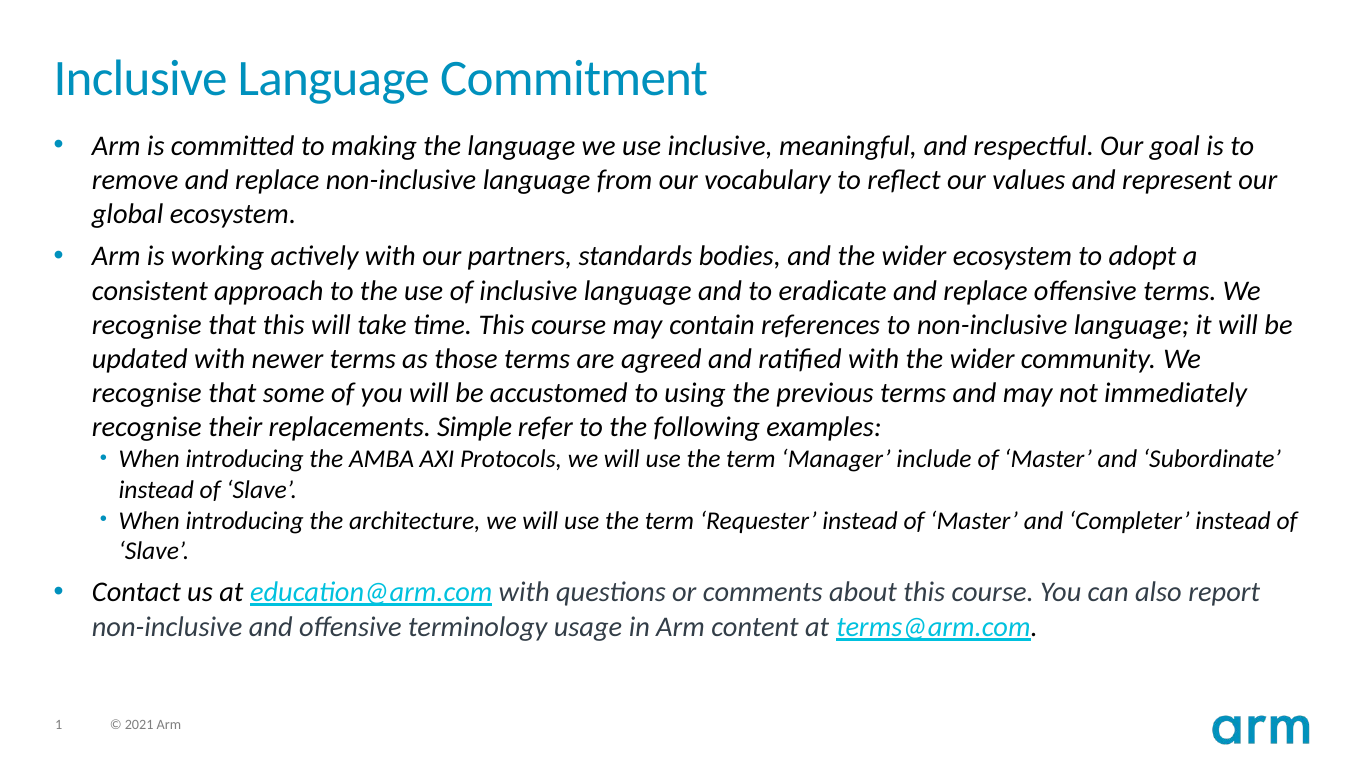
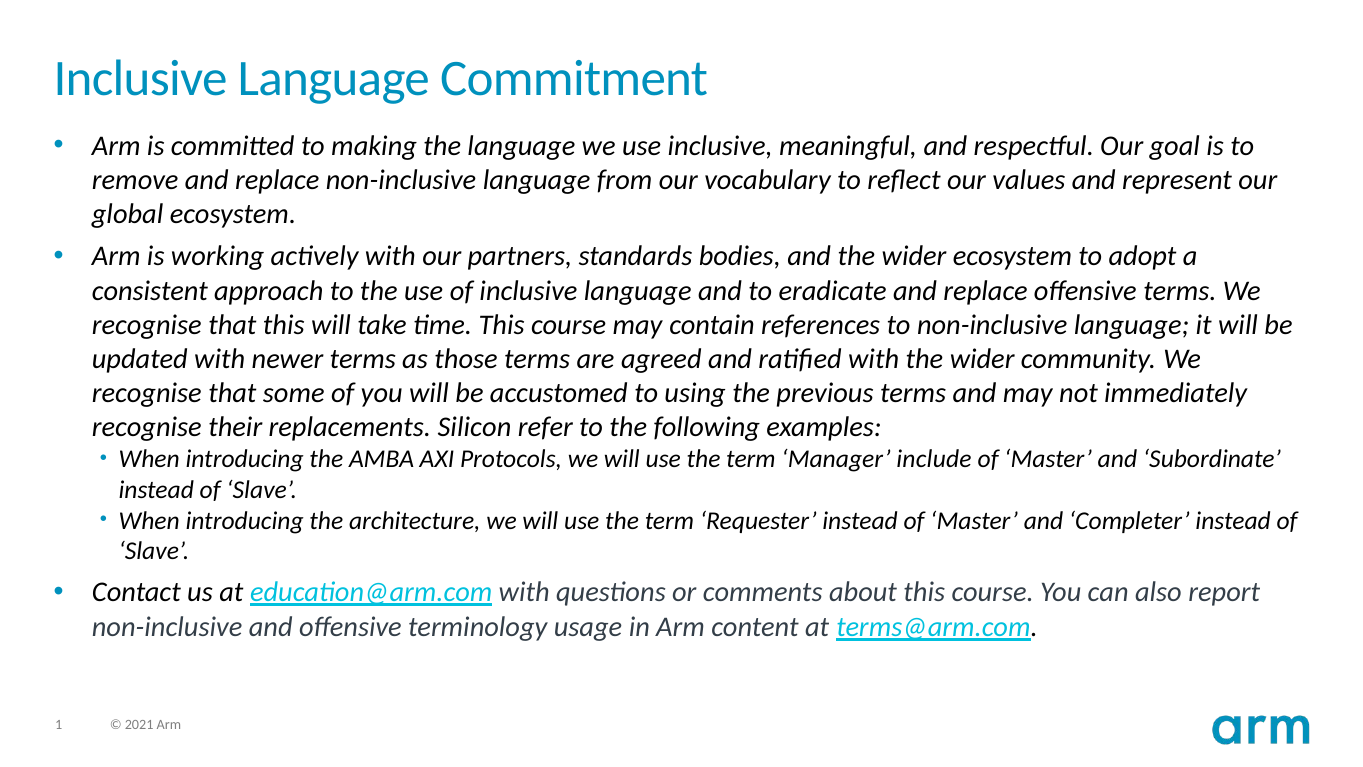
Simple: Simple -> Silicon
